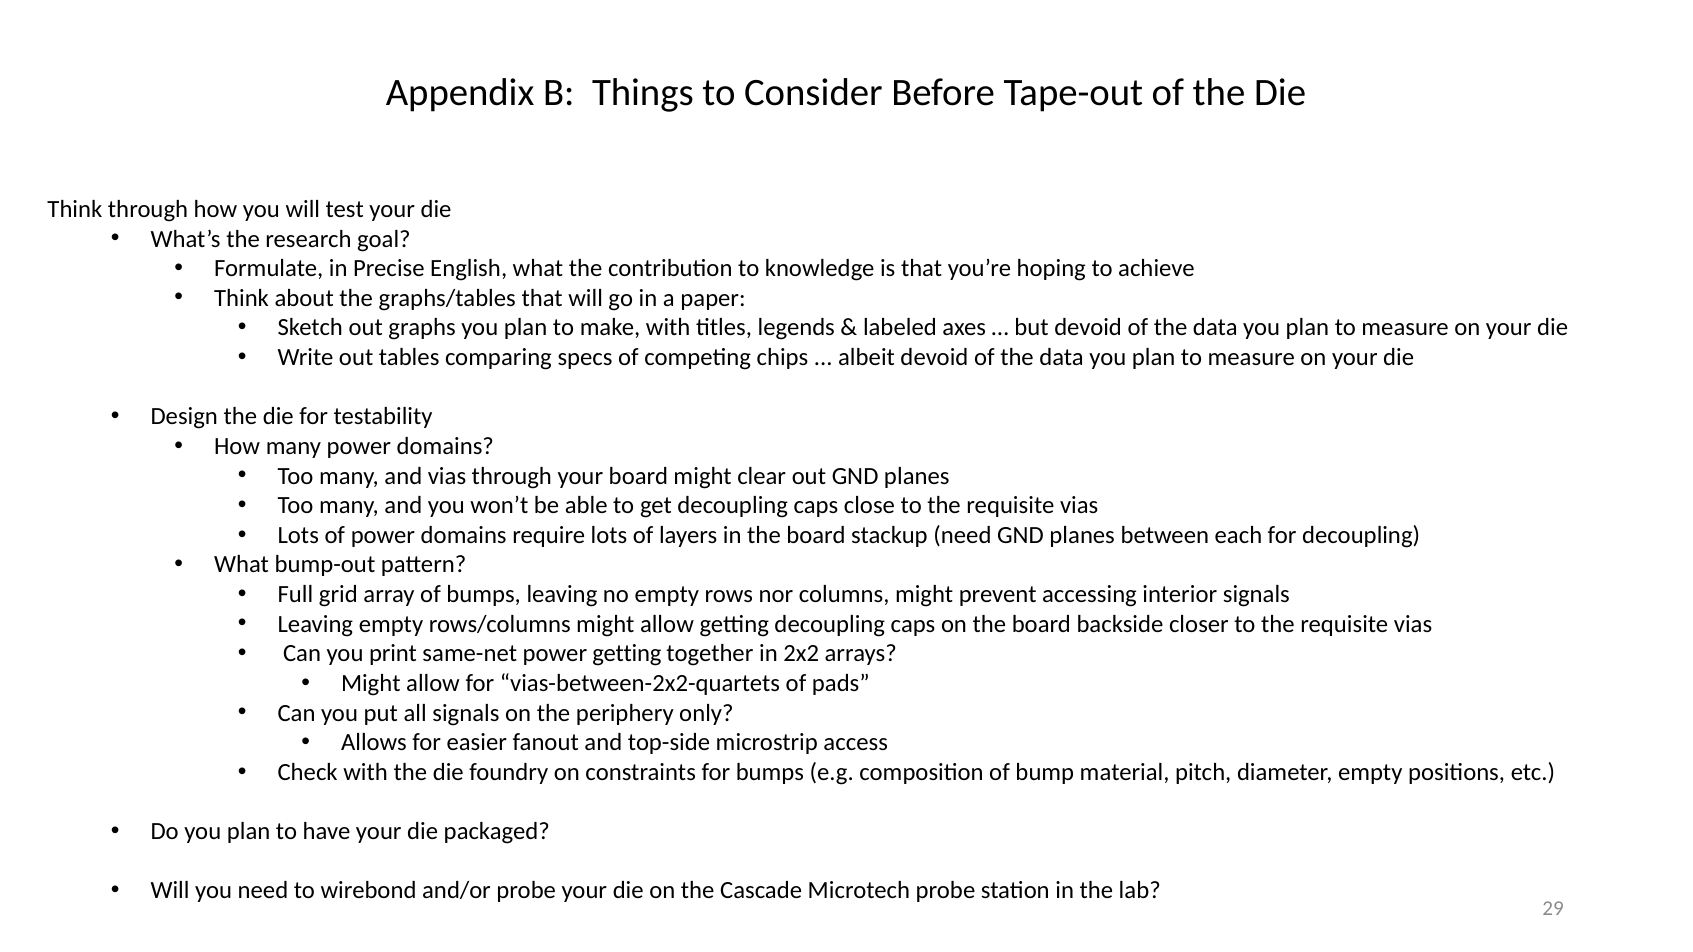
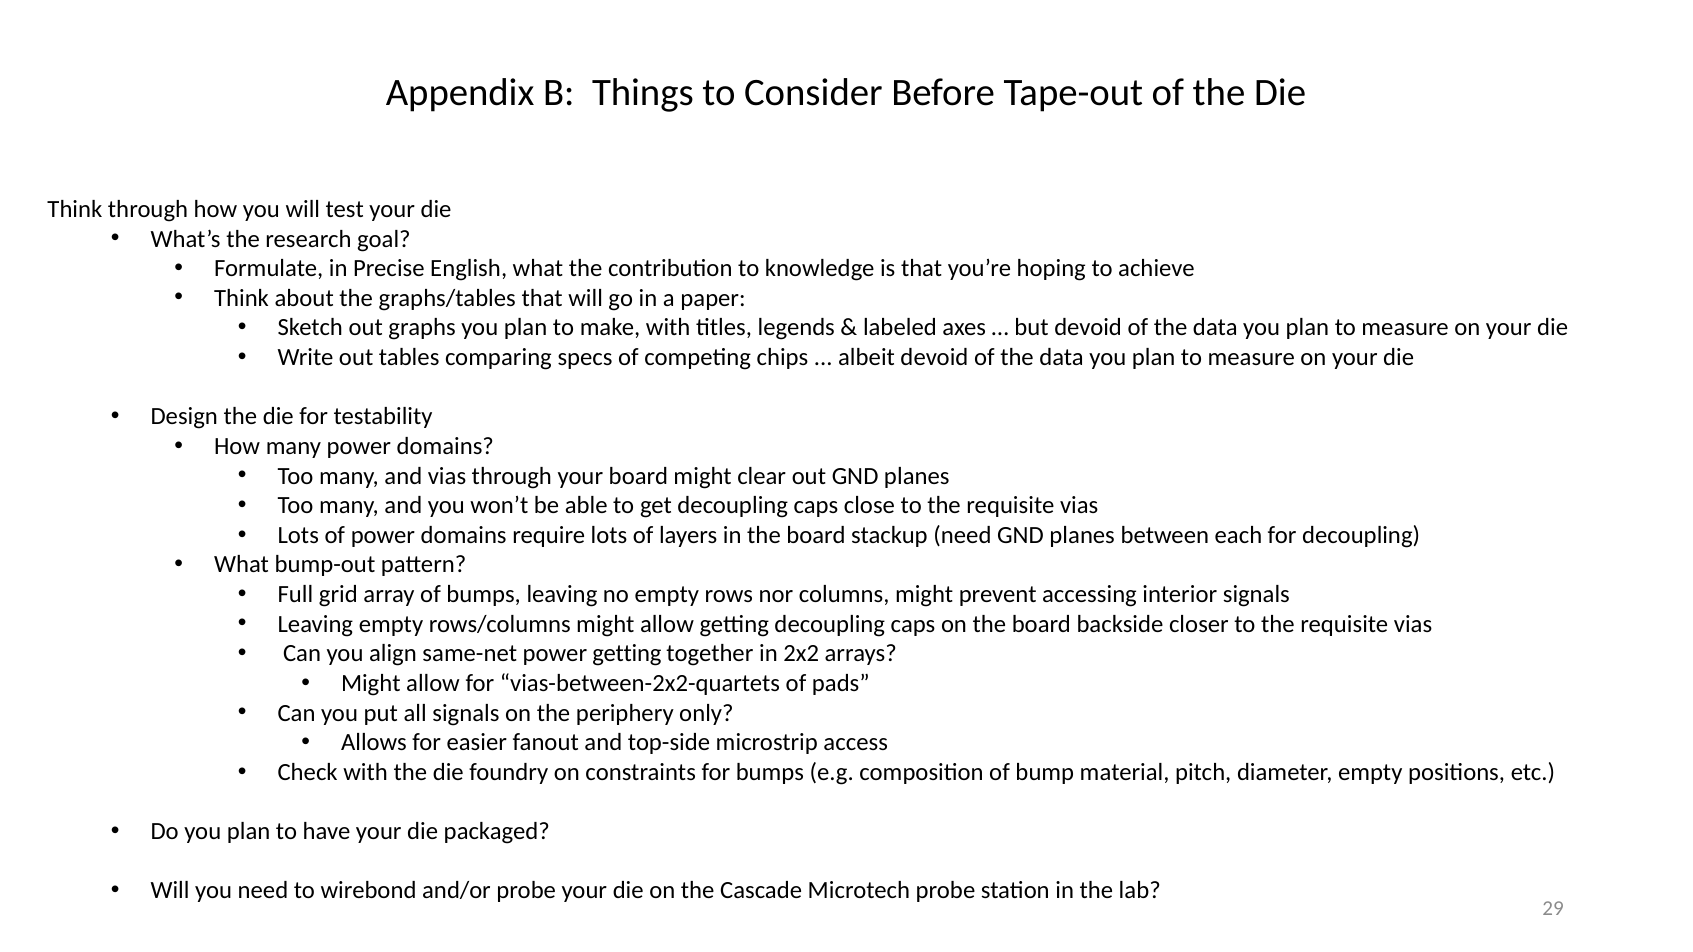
print: print -> align
